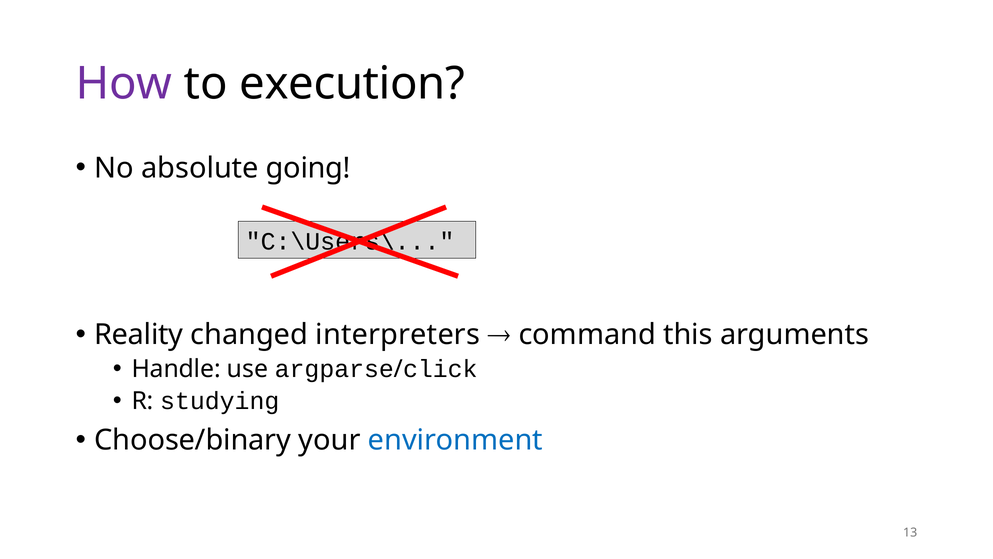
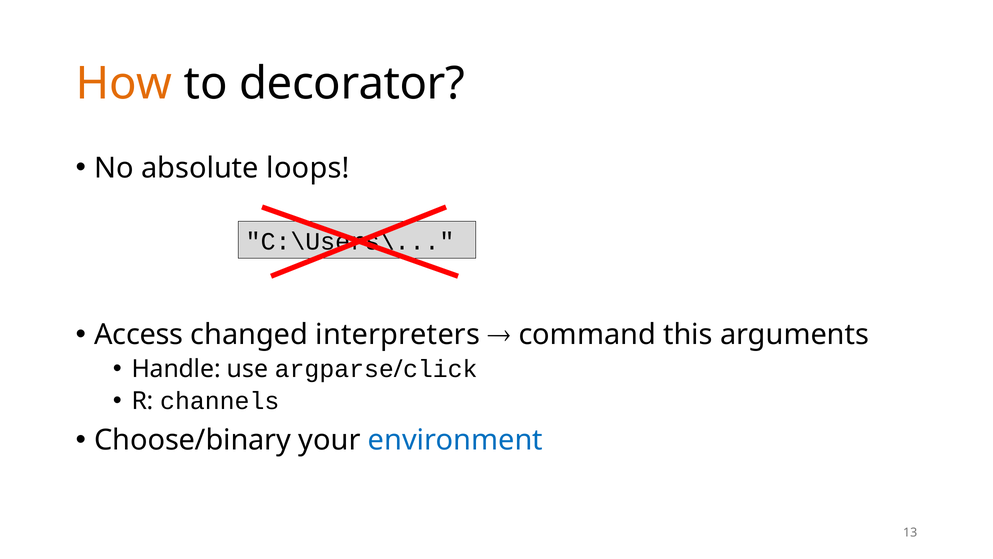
How colour: purple -> orange
execution: execution -> decorator
going: going -> loops
Reality: Reality -> Access
studying: studying -> channels
